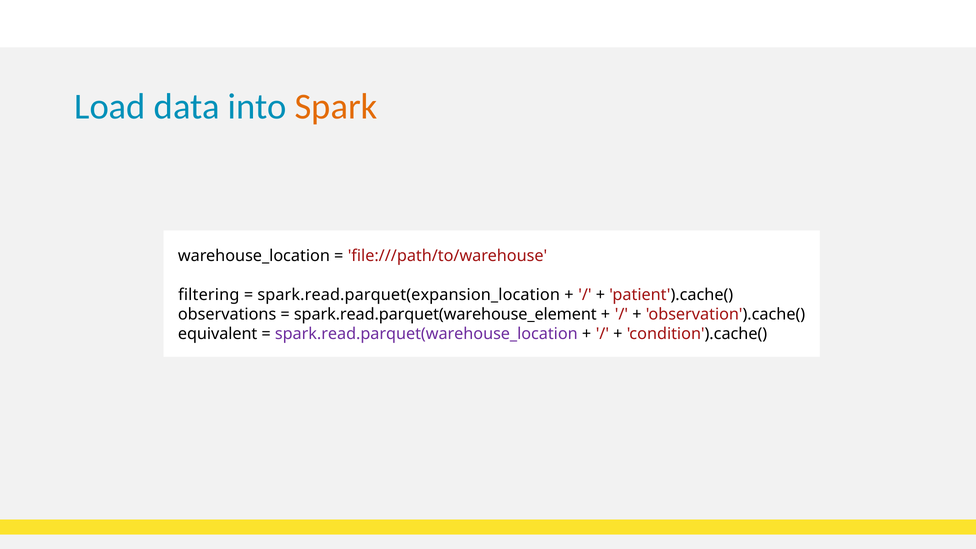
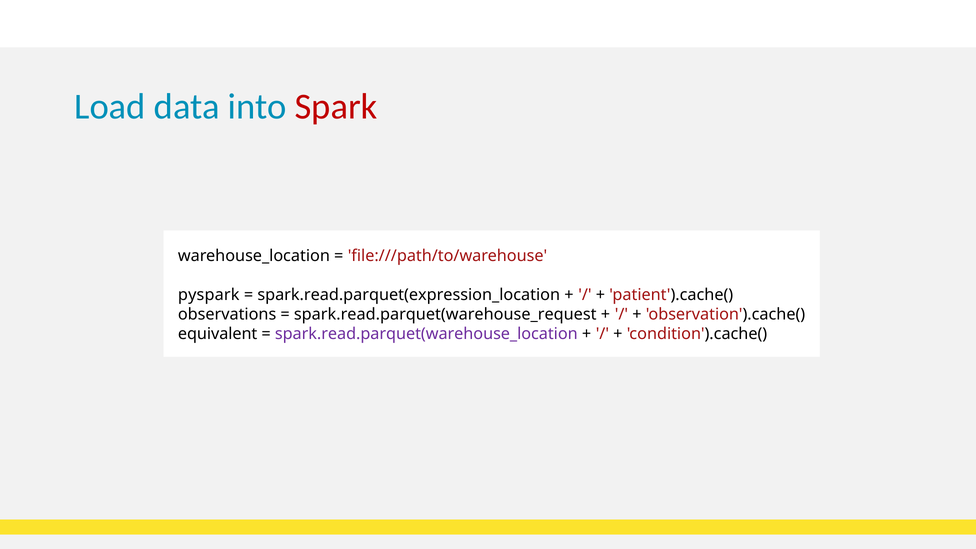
Spark colour: orange -> red
filtering: filtering -> pyspark
spark.read.parquet(expansion_location: spark.read.parquet(expansion_location -> spark.read.parquet(expression_location
spark.read.parquet(warehouse_element: spark.read.parquet(warehouse_element -> spark.read.parquet(warehouse_request
